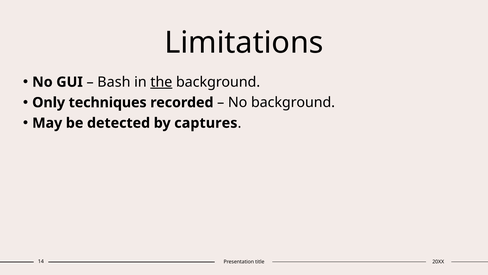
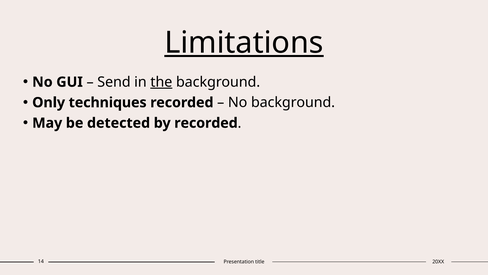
Limitations underline: none -> present
Bash: Bash -> Send
by captures: captures -> recorded
